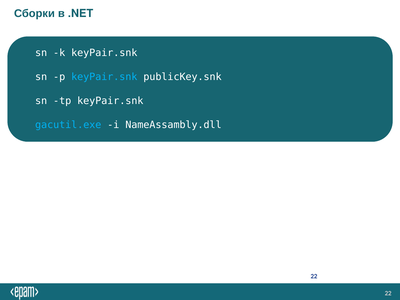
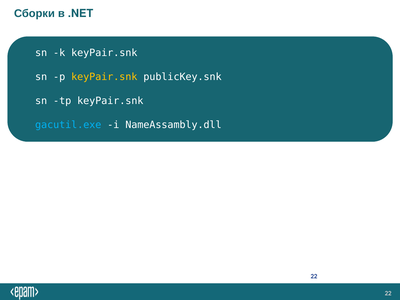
keyPair.snk at (104, 77) colour: light blue -> yellow
